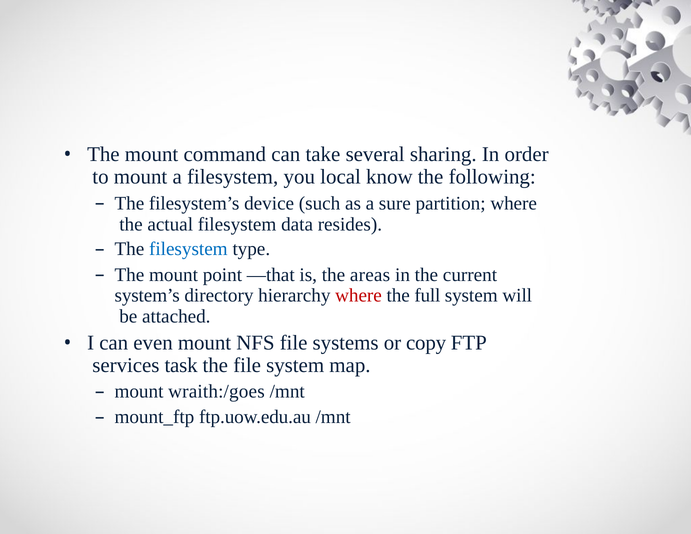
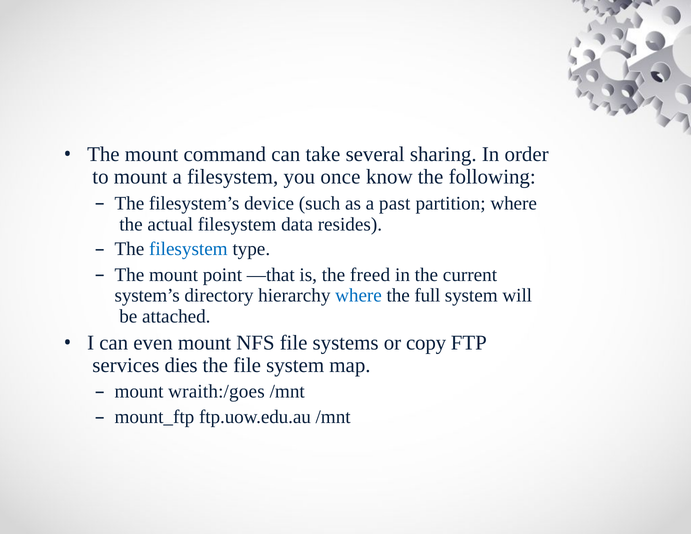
local: local -> once
sure: sure -> past
areas: areas -> freed
where at (358, 296) colour: red -> blue
task: task -> dies
